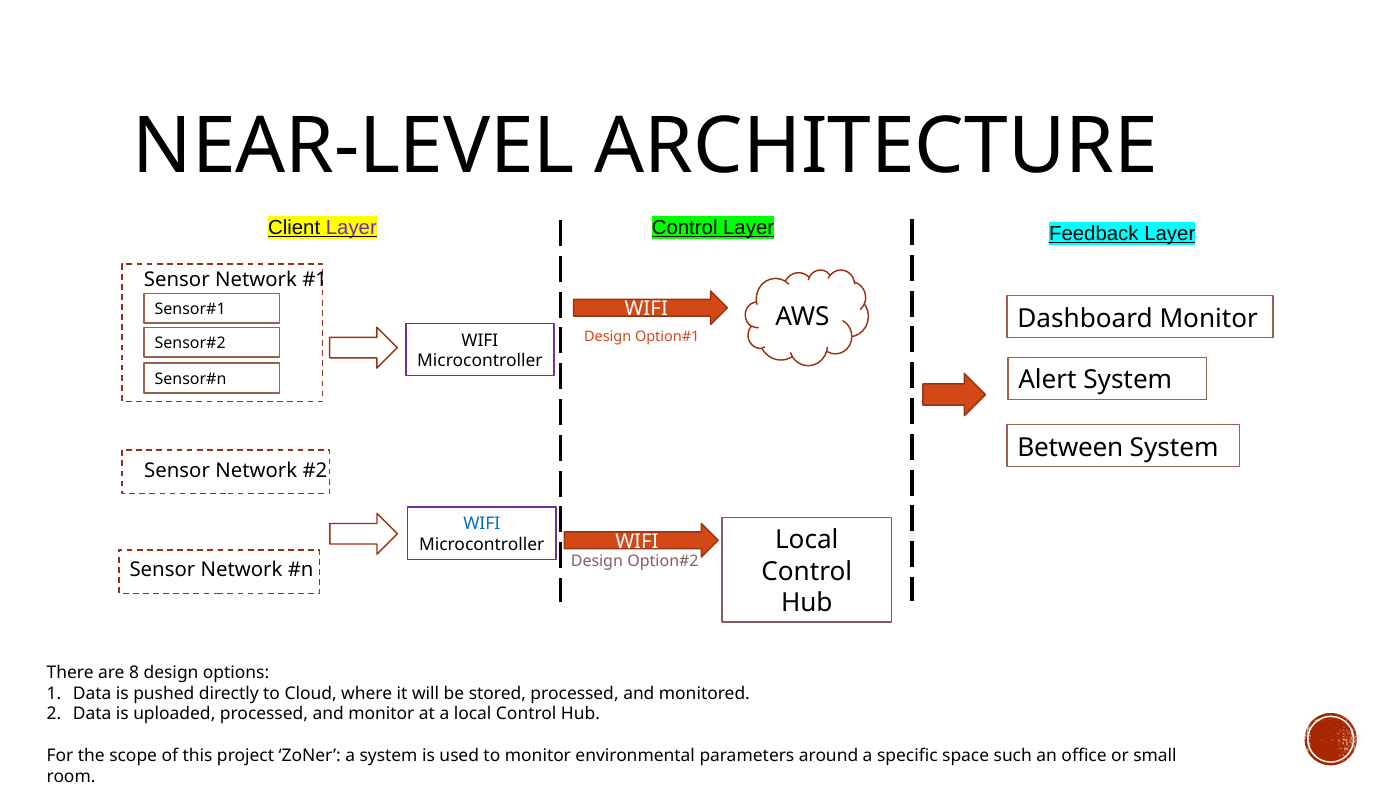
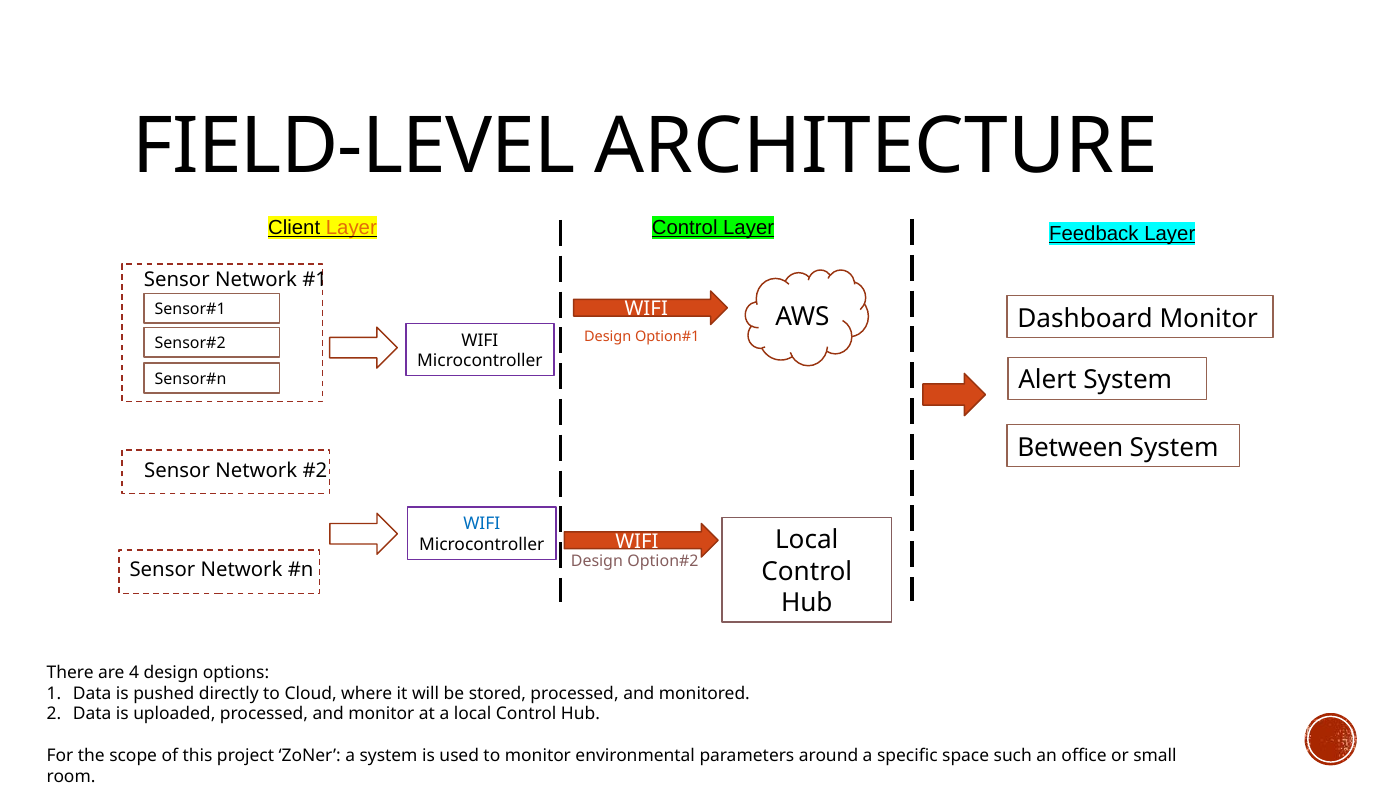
NEAR-LEVEL: NEAR-LEVEL -> FIELD-LEVEL
Layer at (351, 227) colour: purple -> orange
8: 8 -> 4
